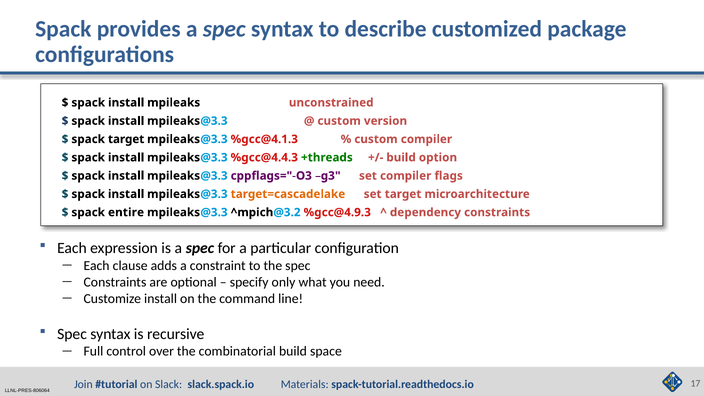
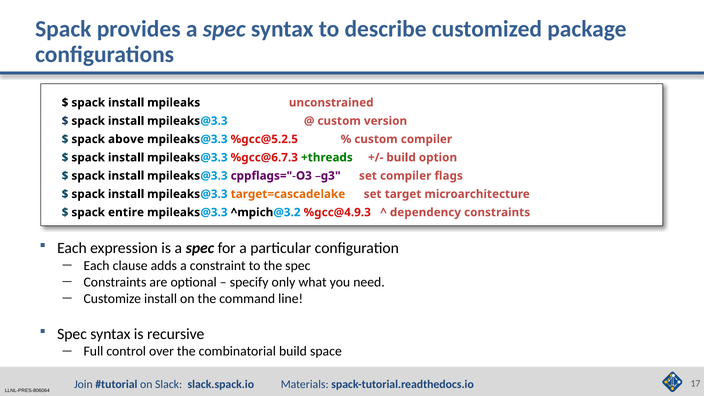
spack target: target -> above
%gcc@4.1.3: %gcc@4.1.3 -> %gcc@5.2.5
%gcc@4.4.3: %gcc@4.4.3 -> %gcc@6.7.3
